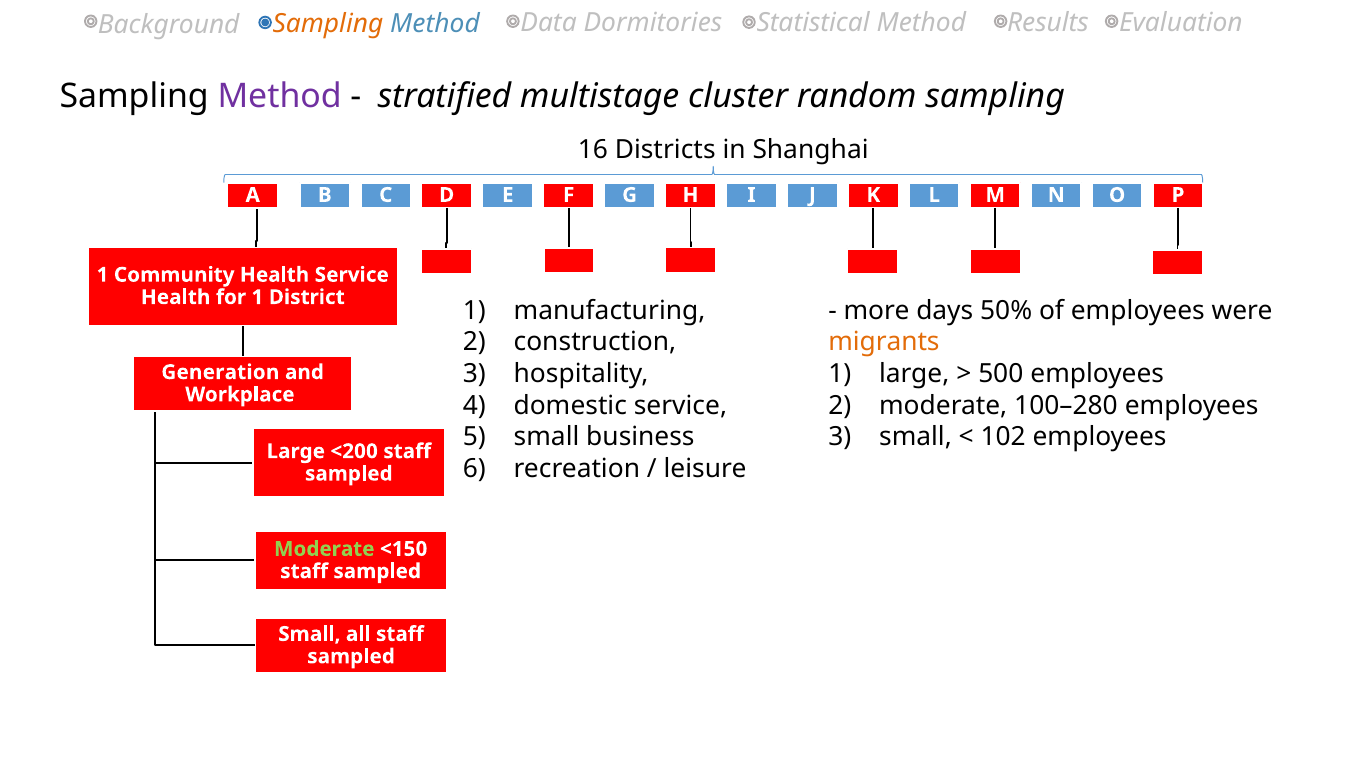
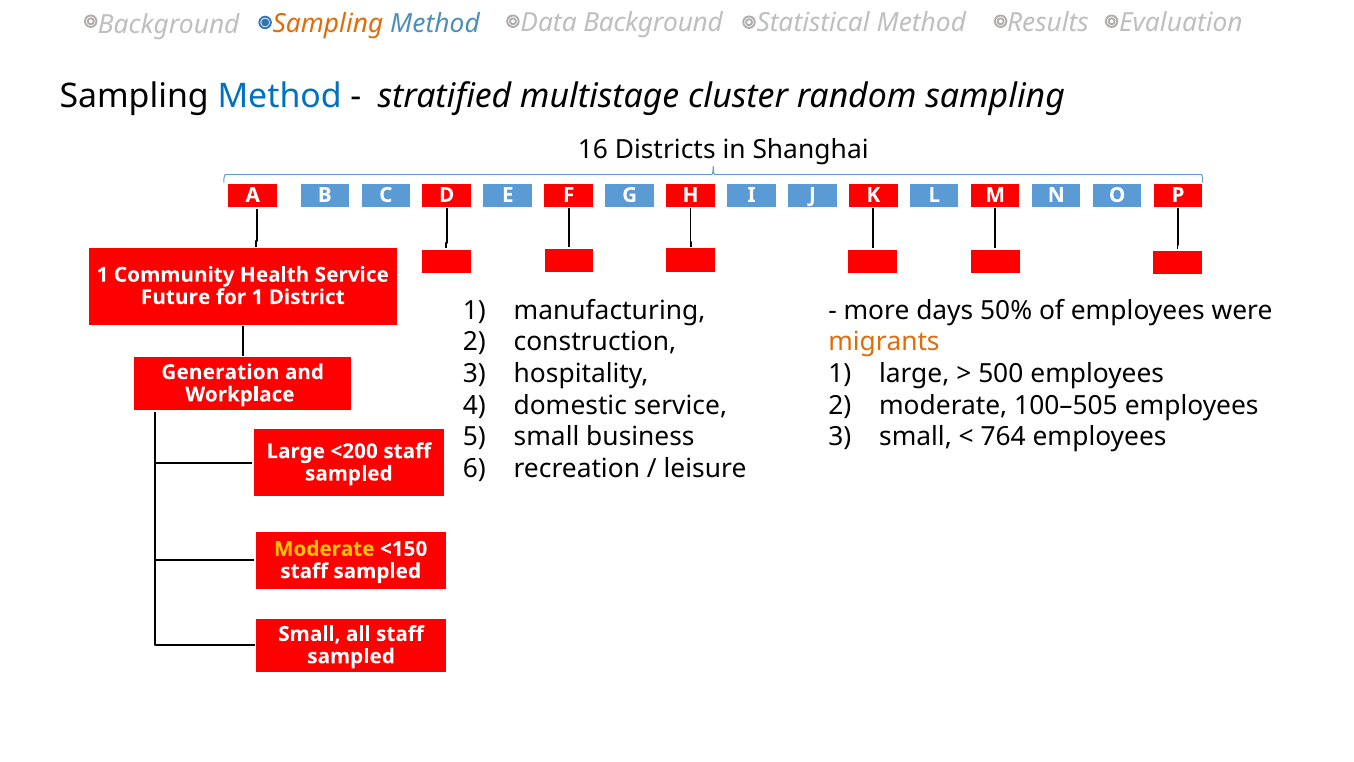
Data Dormitories: Dormitories -> Background
Method at (280, 96) colour: purple -> blue
Health at (176, 297): Health -> Future
100–280: 100–280 -> 100–505
102: 102 -> 764
Moderate at (324, 549) colour: light green -> yellow
